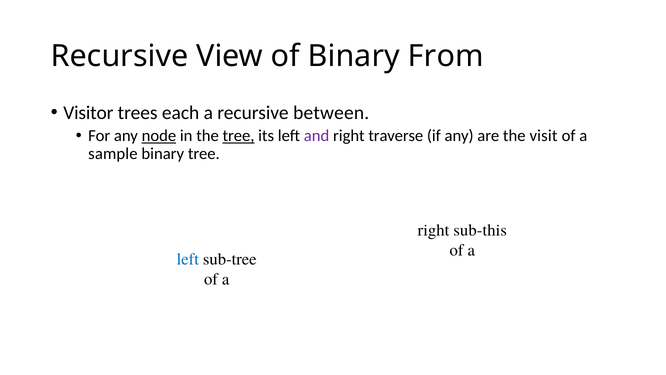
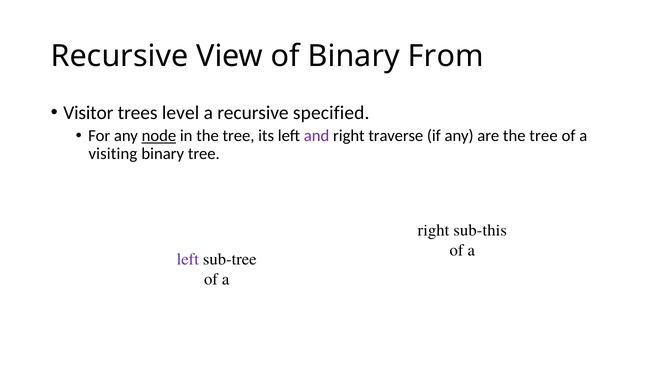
each: each -> level
between: between -> specified
tree at (239, 136) underline: present -> none
are the visit: visit -> tree
sample: sample -> visiting
left at (188, 259) colour: blue -> purple
